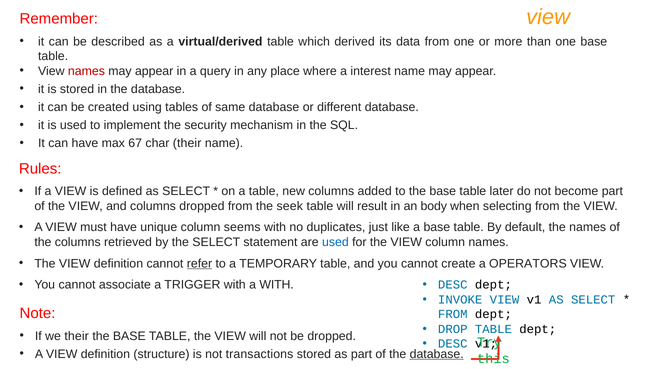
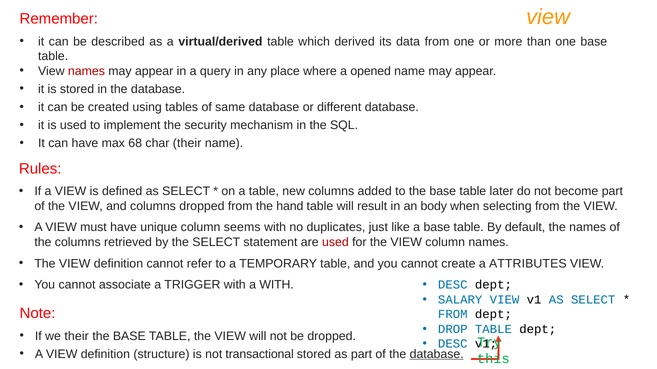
interest: interest -> opened
67: 67 -> 68
seek: seek -> hand
used at (335, 243) colour: blue -> red
refer underline: present -> none
OPERATORS: OPERATORS -> ATTRIBUTES
INVOKE: INVOKE -> SALARY
transactions: transactions -> transactional
